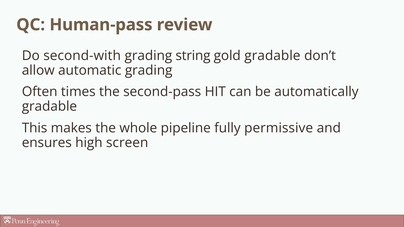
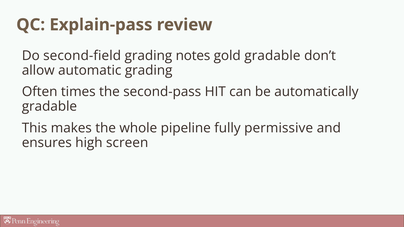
Human-pass: Human-pass -> Explain-pass
second-with: second-with -> second-field
string: string -> notes
